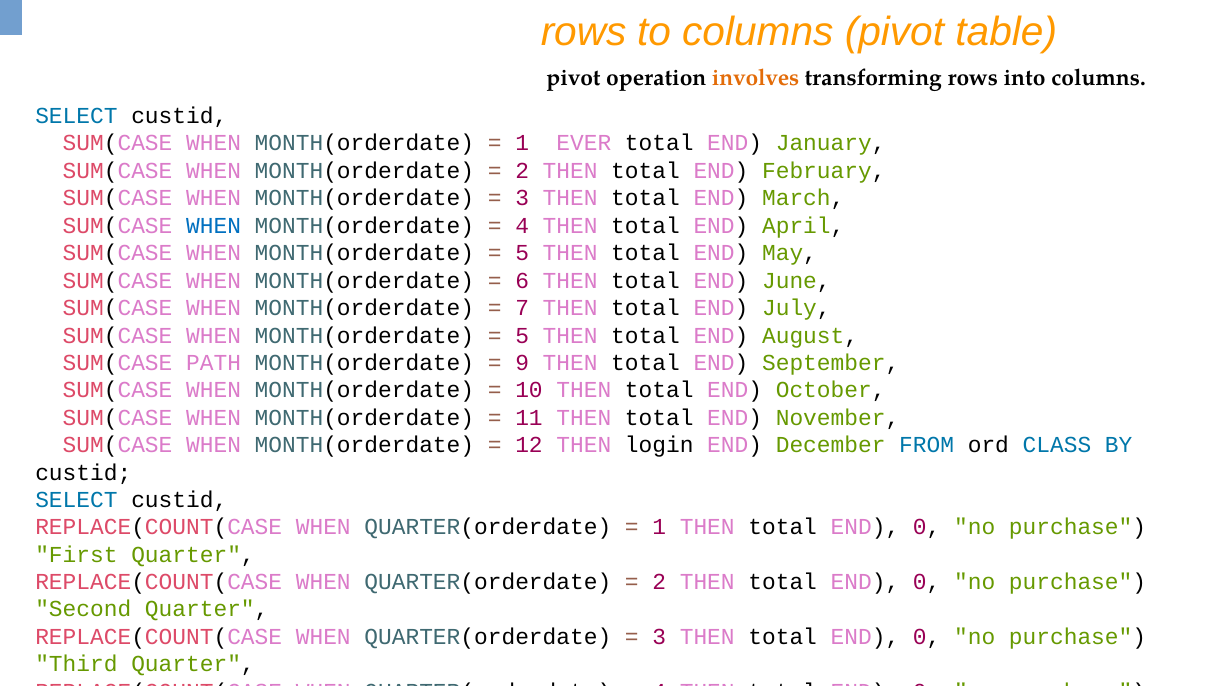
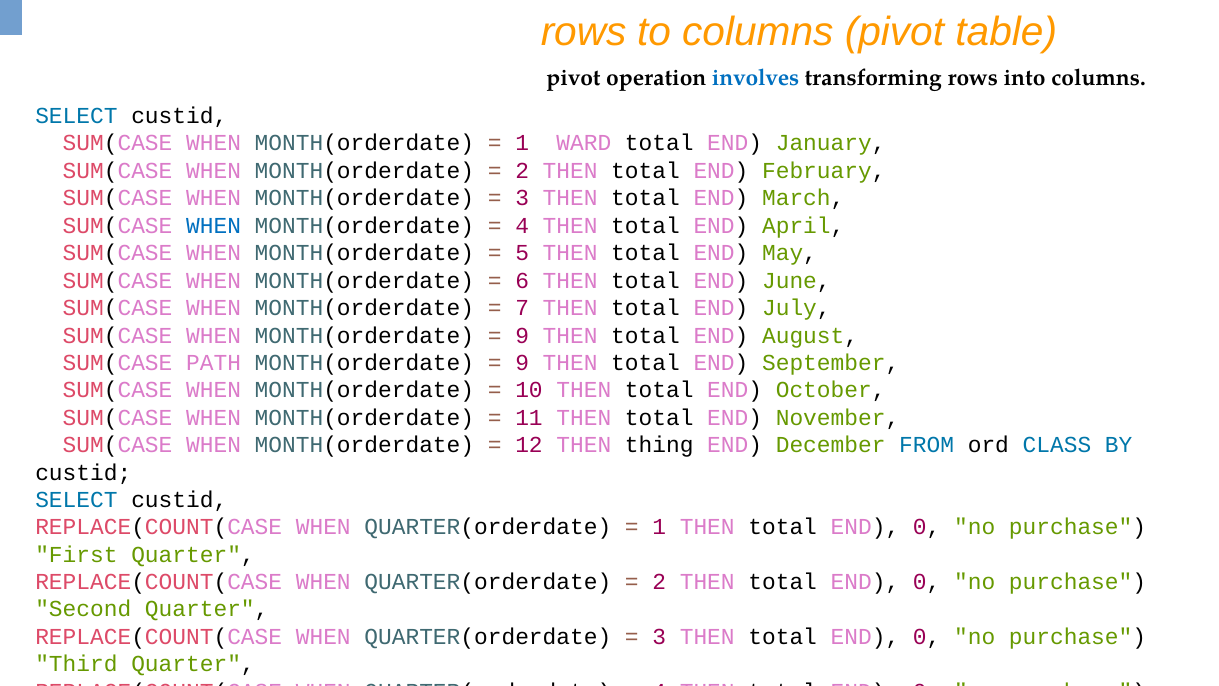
involves colour: orange -> blue
EVER: EVER -> WARD
5 at (522, 335): 5 -> 9
login: login -> thing
